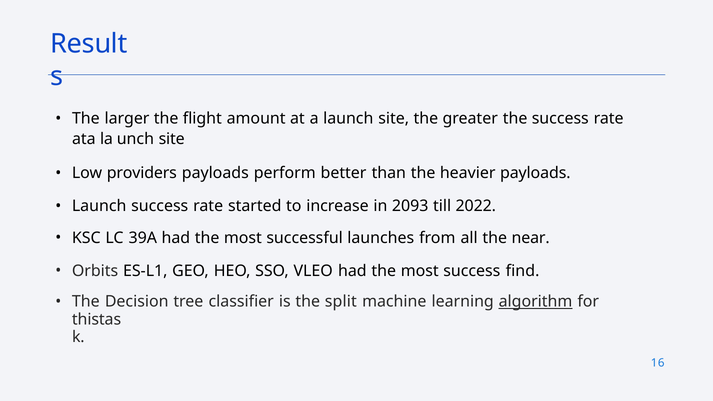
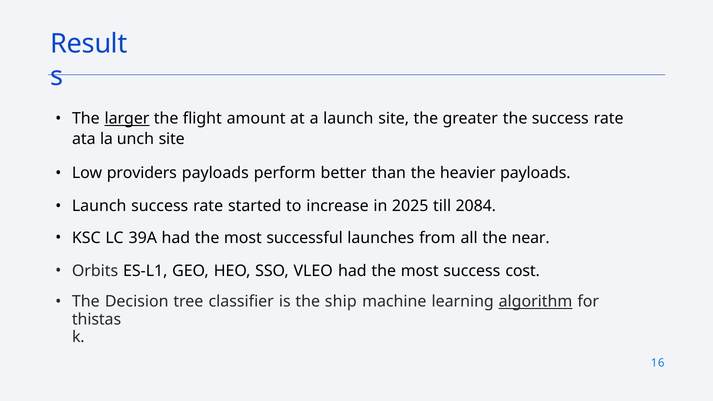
larger underline: none -> present
2093: 2093 -> 2025
2022: 2022 -> 2084
find: find -> cost
split: split -> ship
